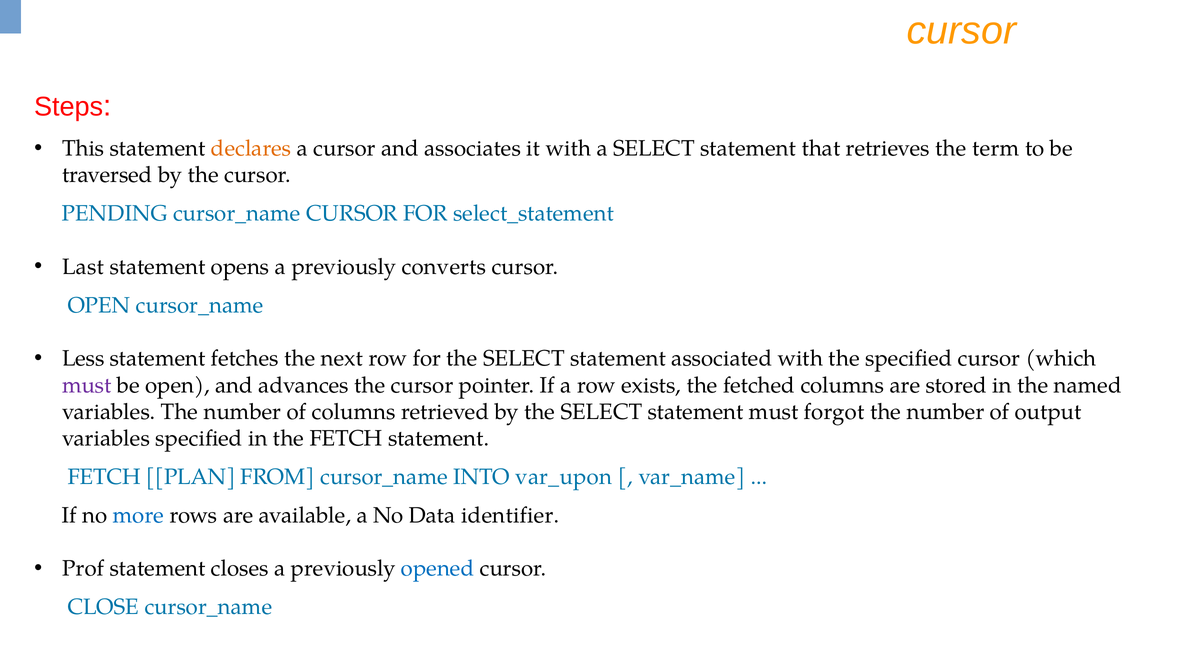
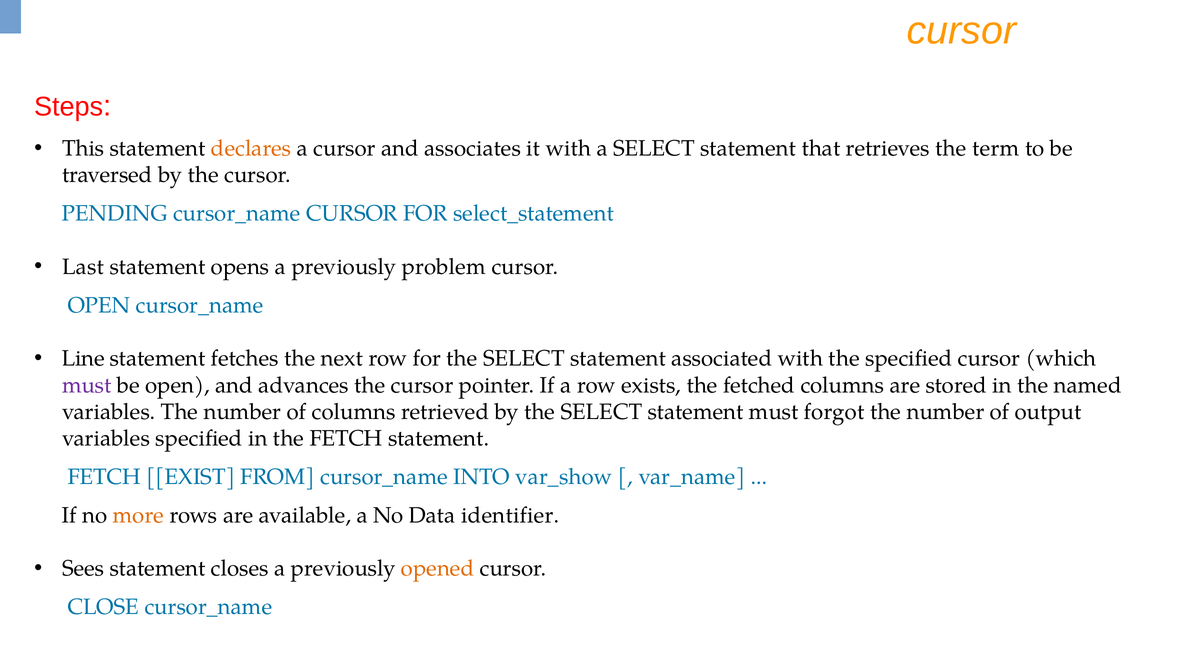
converts: converts -> problem
Less: Less -> Line
PLAN: PLAN -> EXIST
var_upon: var_upon -> var_show
more colour: blue -> orange
Prof: Prof -> Sees
opened colour: blue -> orange
